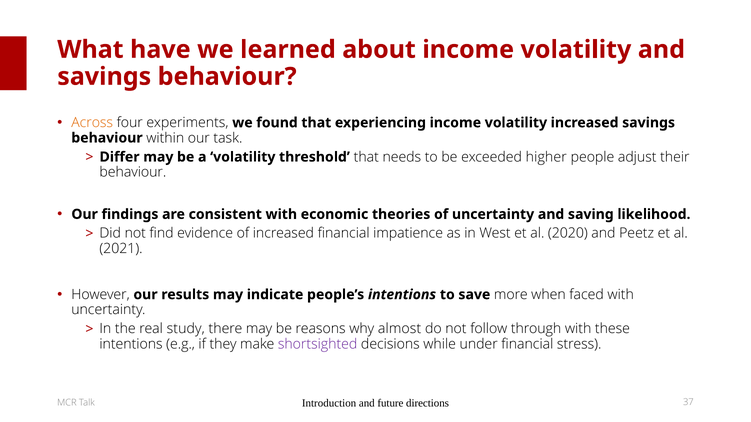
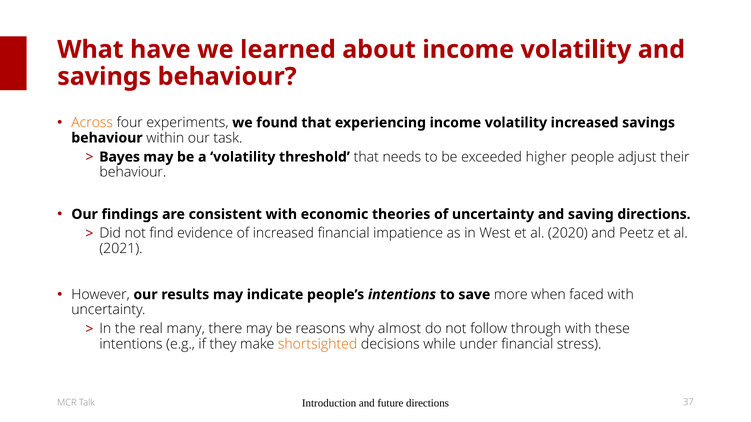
Differ: Differ -> Bayes
saving likelihood: likelihood -> directions
study: study -> many
shortsighted colour: purple -> orange
